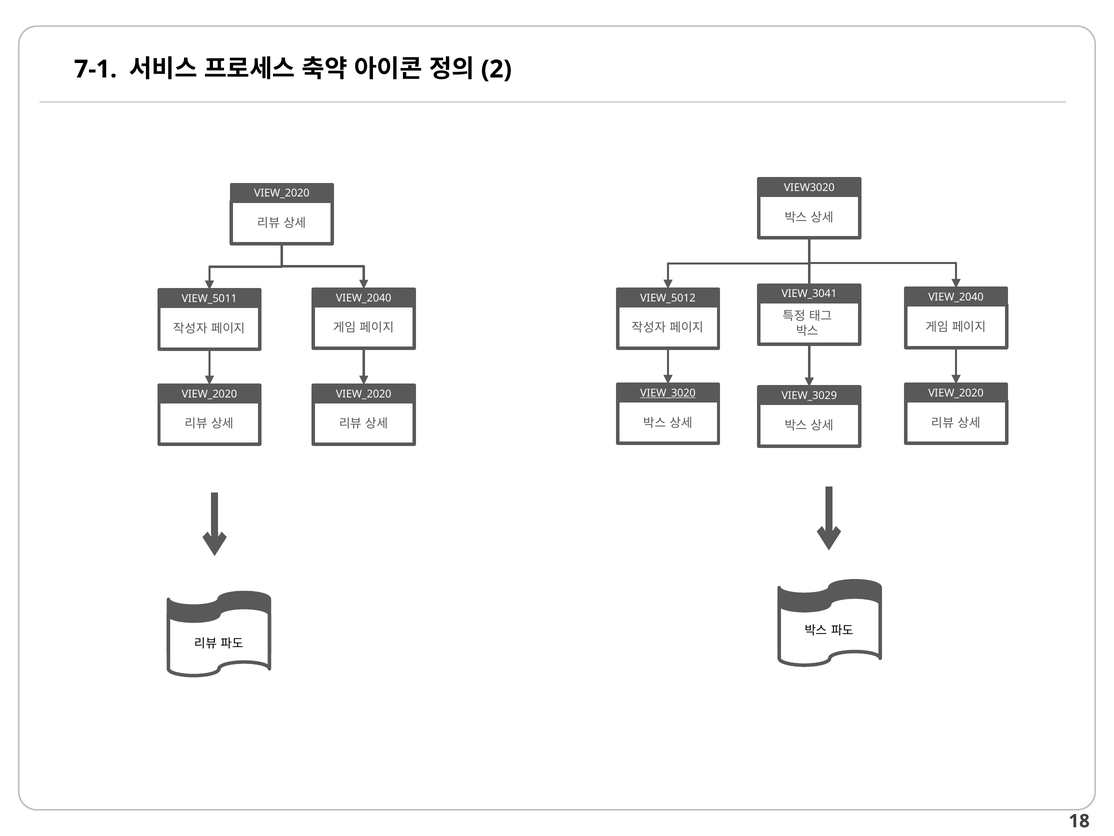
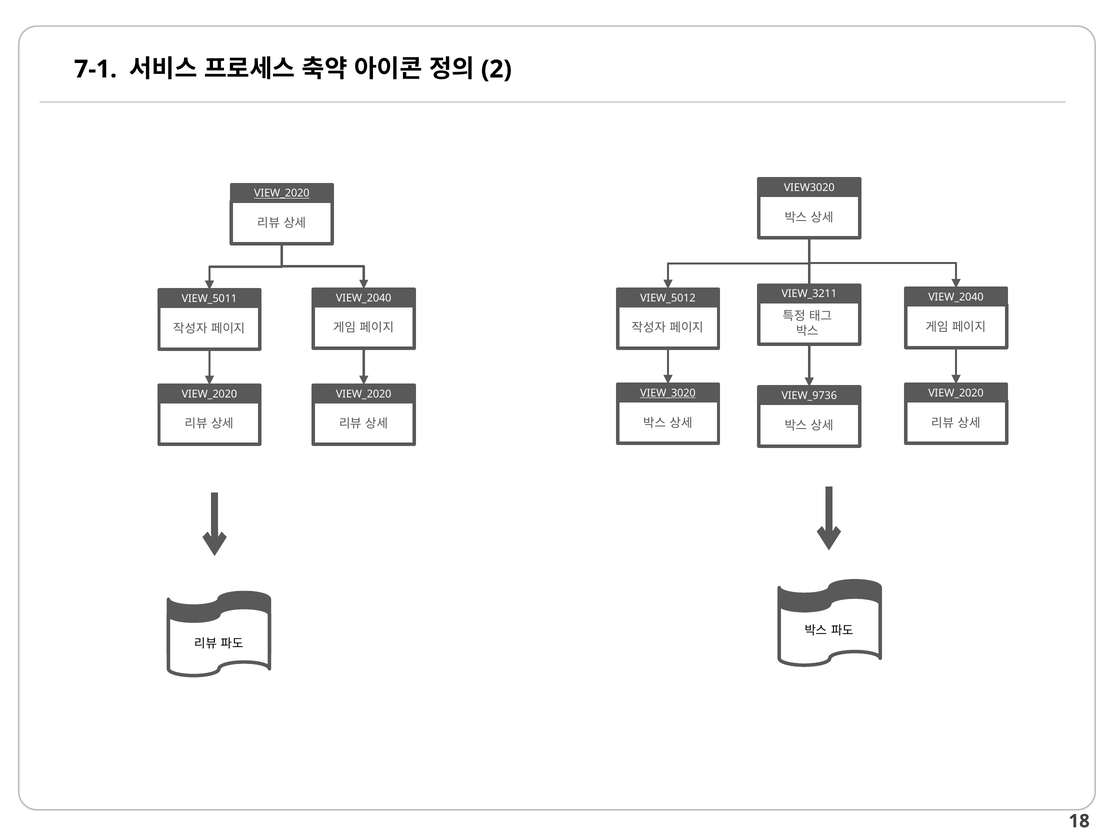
VIEW_2020 at (282, 193) underline: none -> present
VIEW_3041: VIEW_3041 -> VIEW_3211
VIEW_3029: VIEW_3029 -> VIEW_9736
